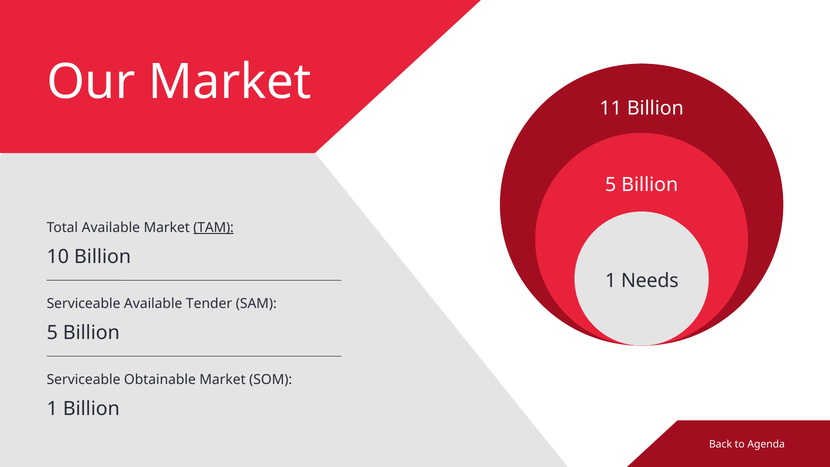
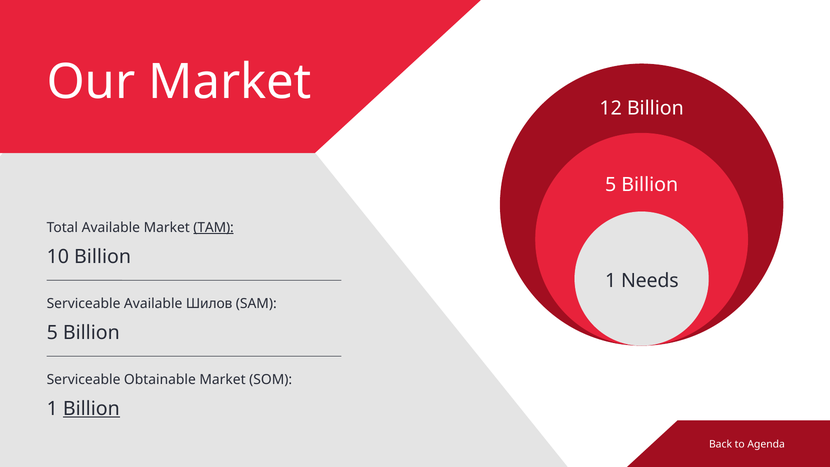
11: 11 -> 12
Tender: Tender -> Шилов
Billion at (91, 408) underline: none -> present
